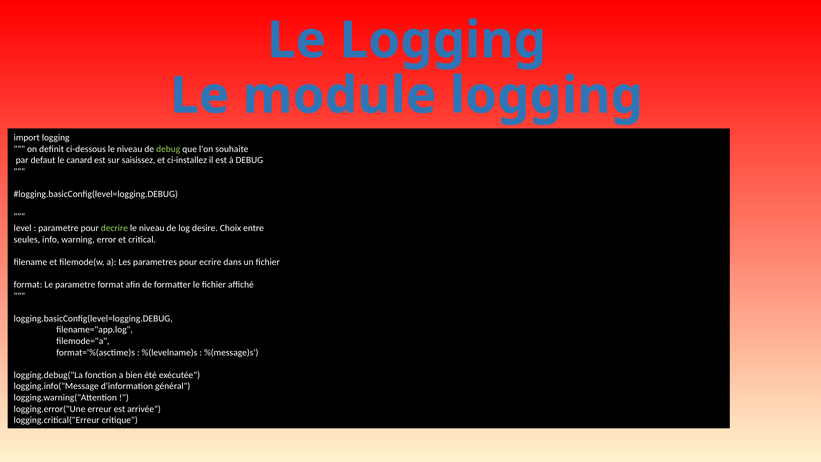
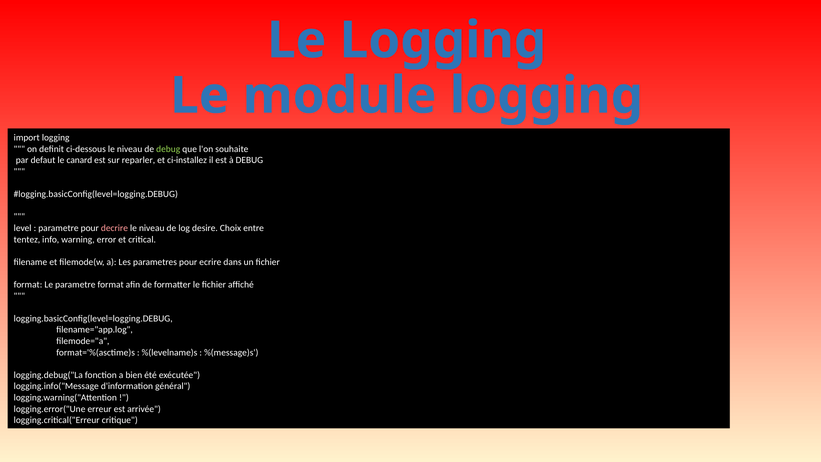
saisissez: saisissez -> reparler
decrire colour: light green -> pink
seules: seules -> tentez
